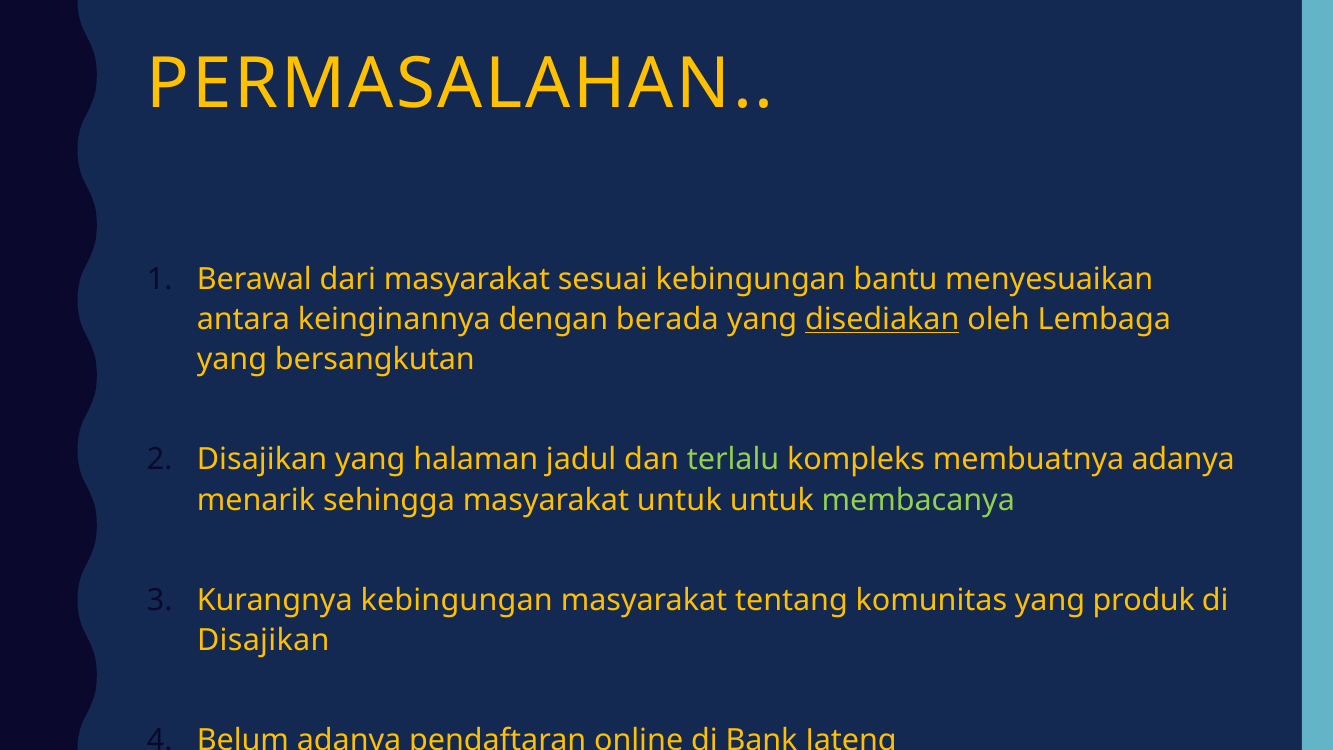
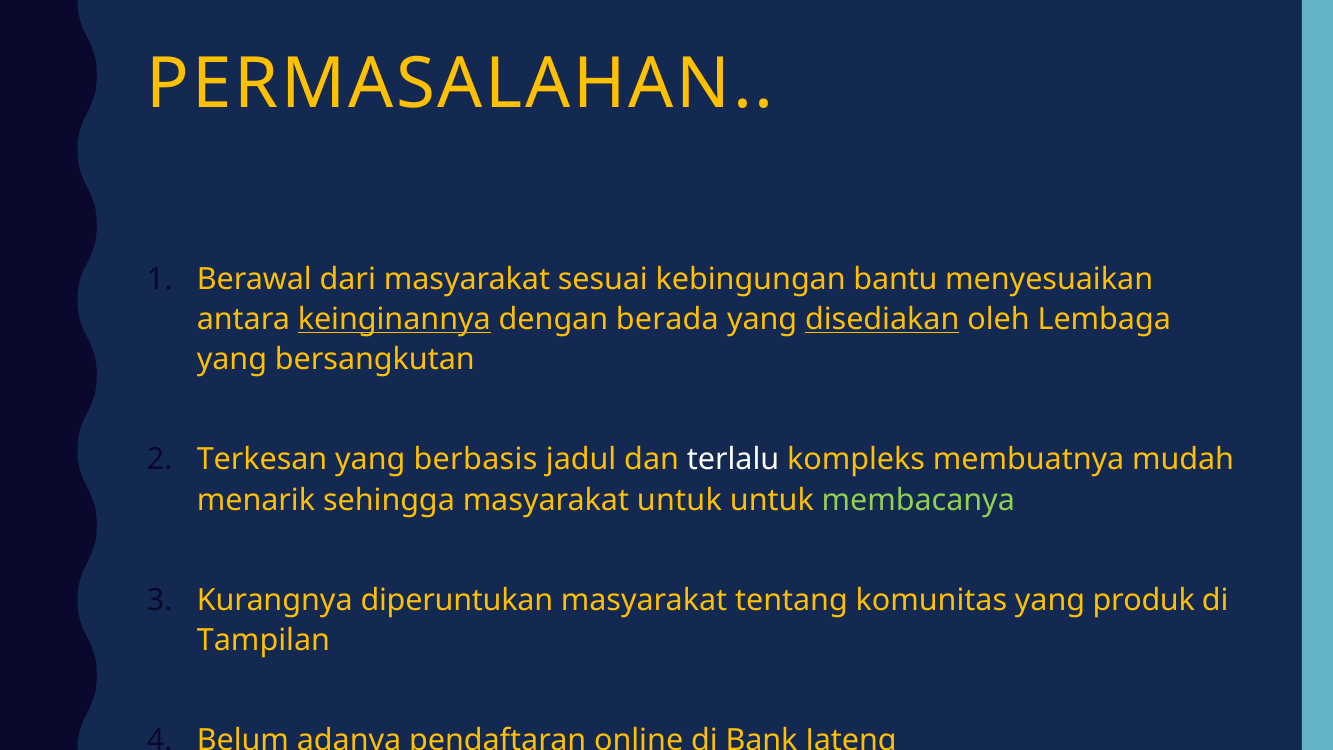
keinginannya underline: none -> present
Disajikan at (262, 460): Disajikan -> Terkesan
halaman: halaman -> berbasis
terlalu colour: light green -> white
membuatnya adanya: adanya -> mudah
Kurangnya kebingungan: kebingungan -> diperuntukan
Disajikan at (263, 640): Disajikan -> Tampilan
